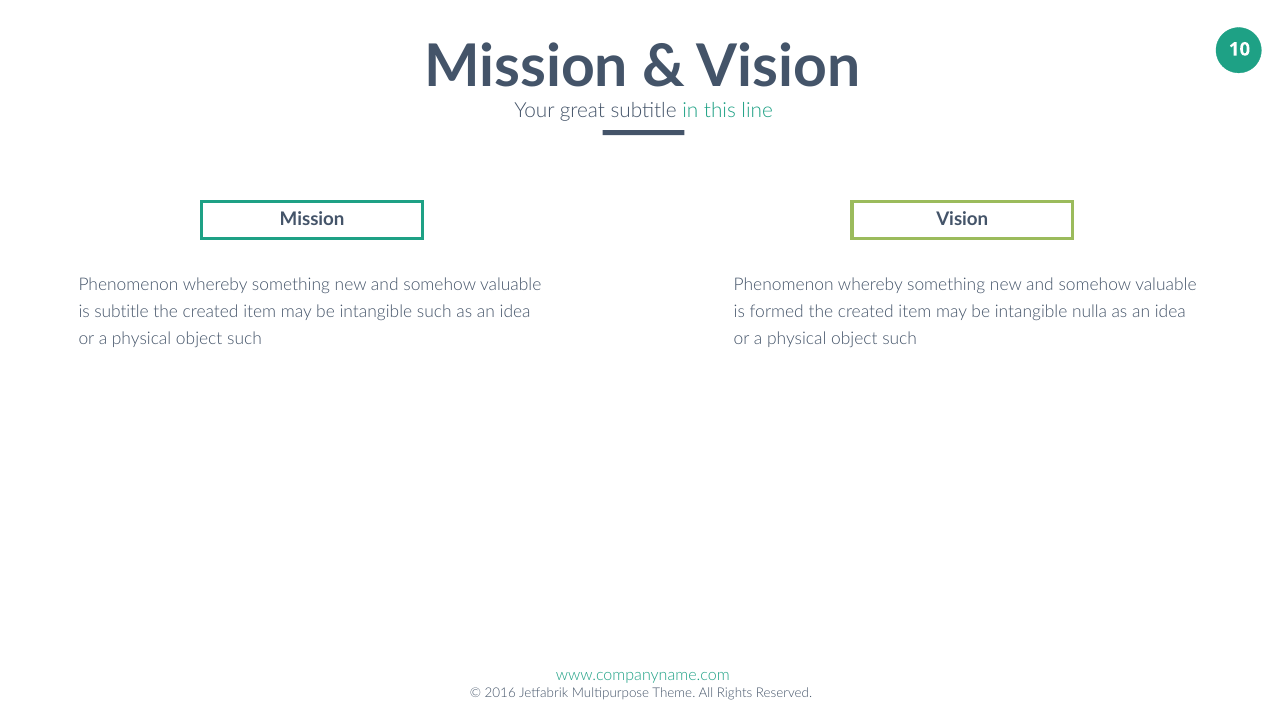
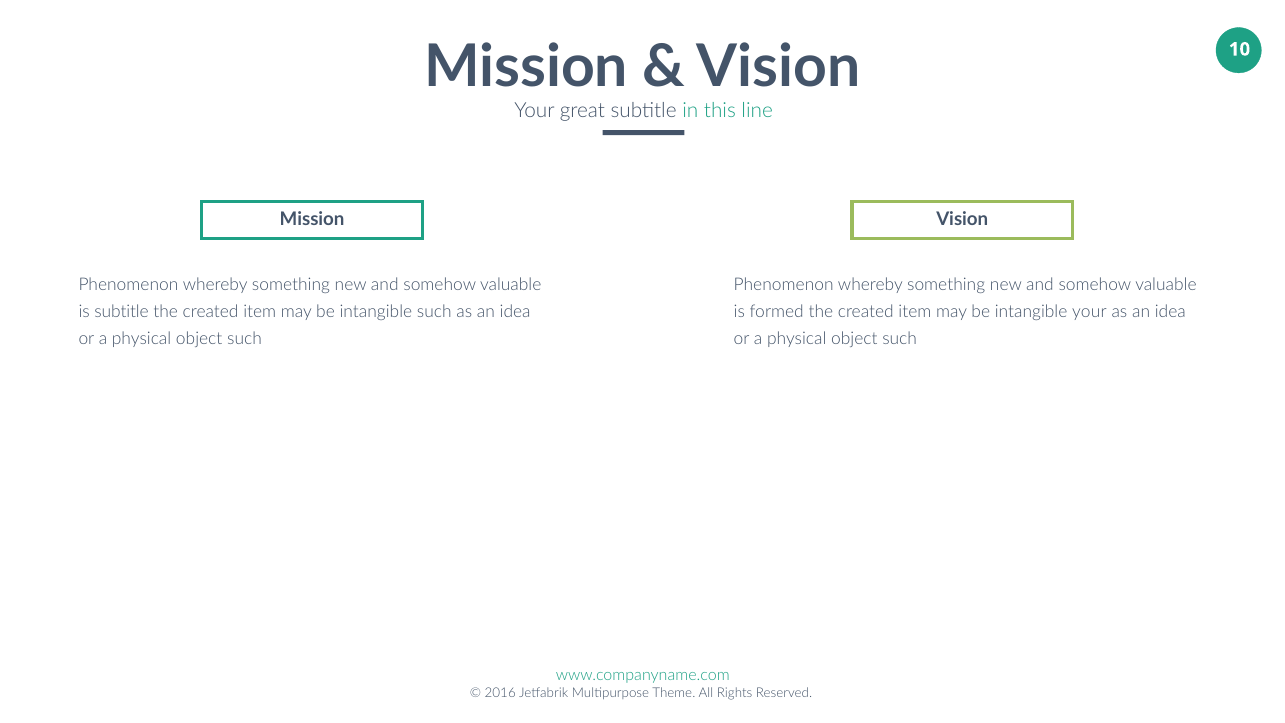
intangible nulla: nulla -> your
